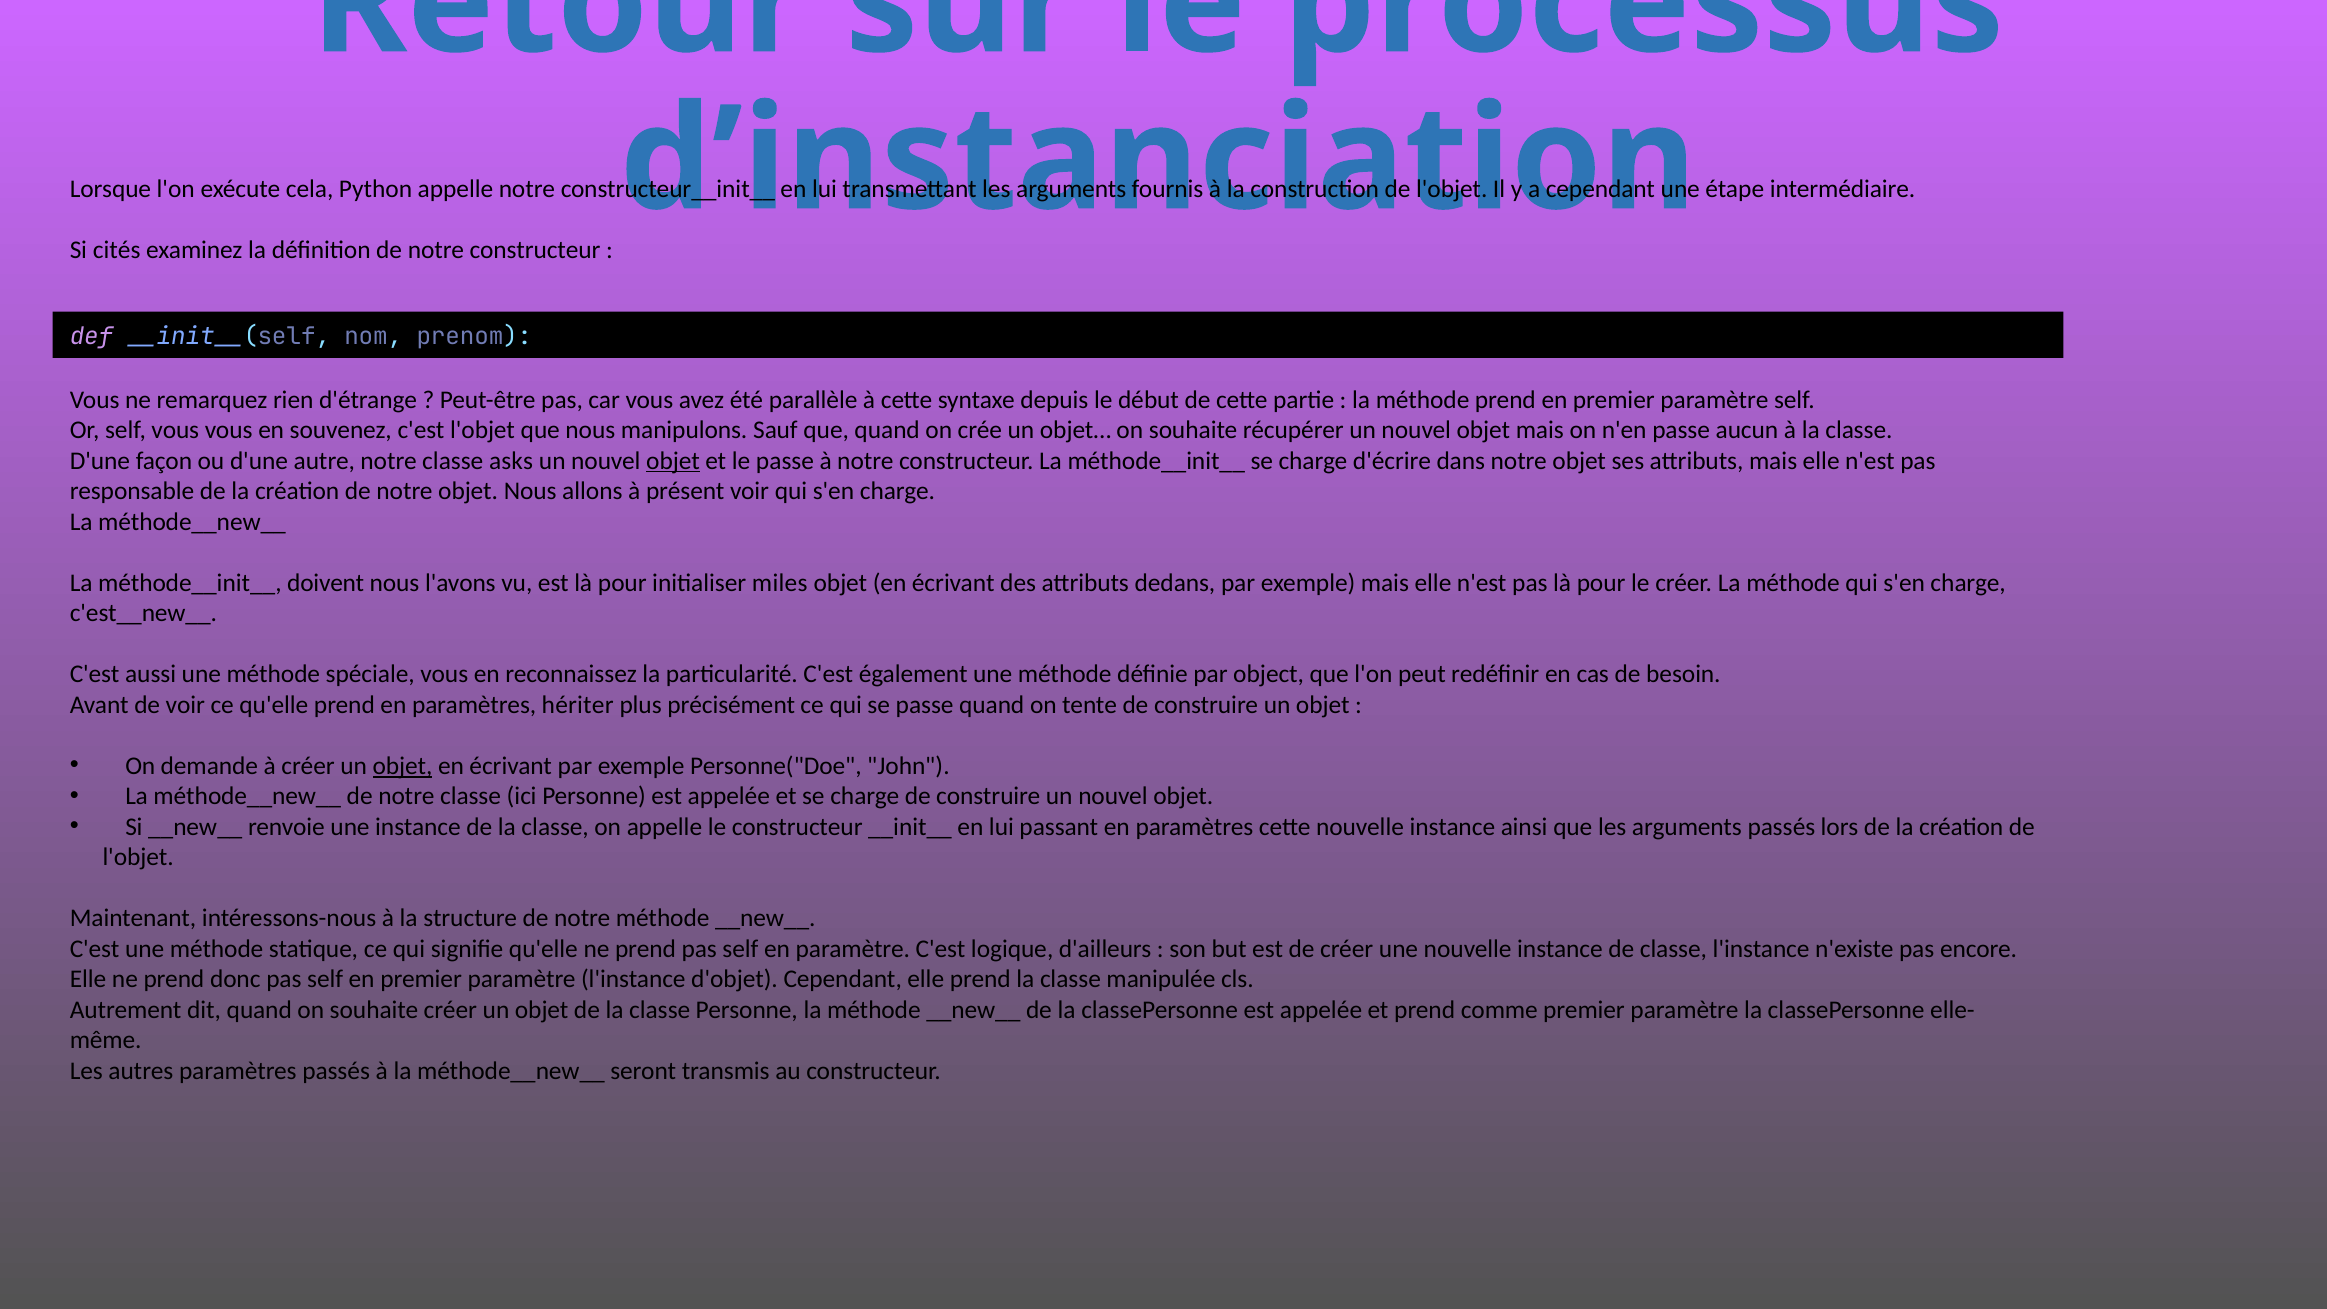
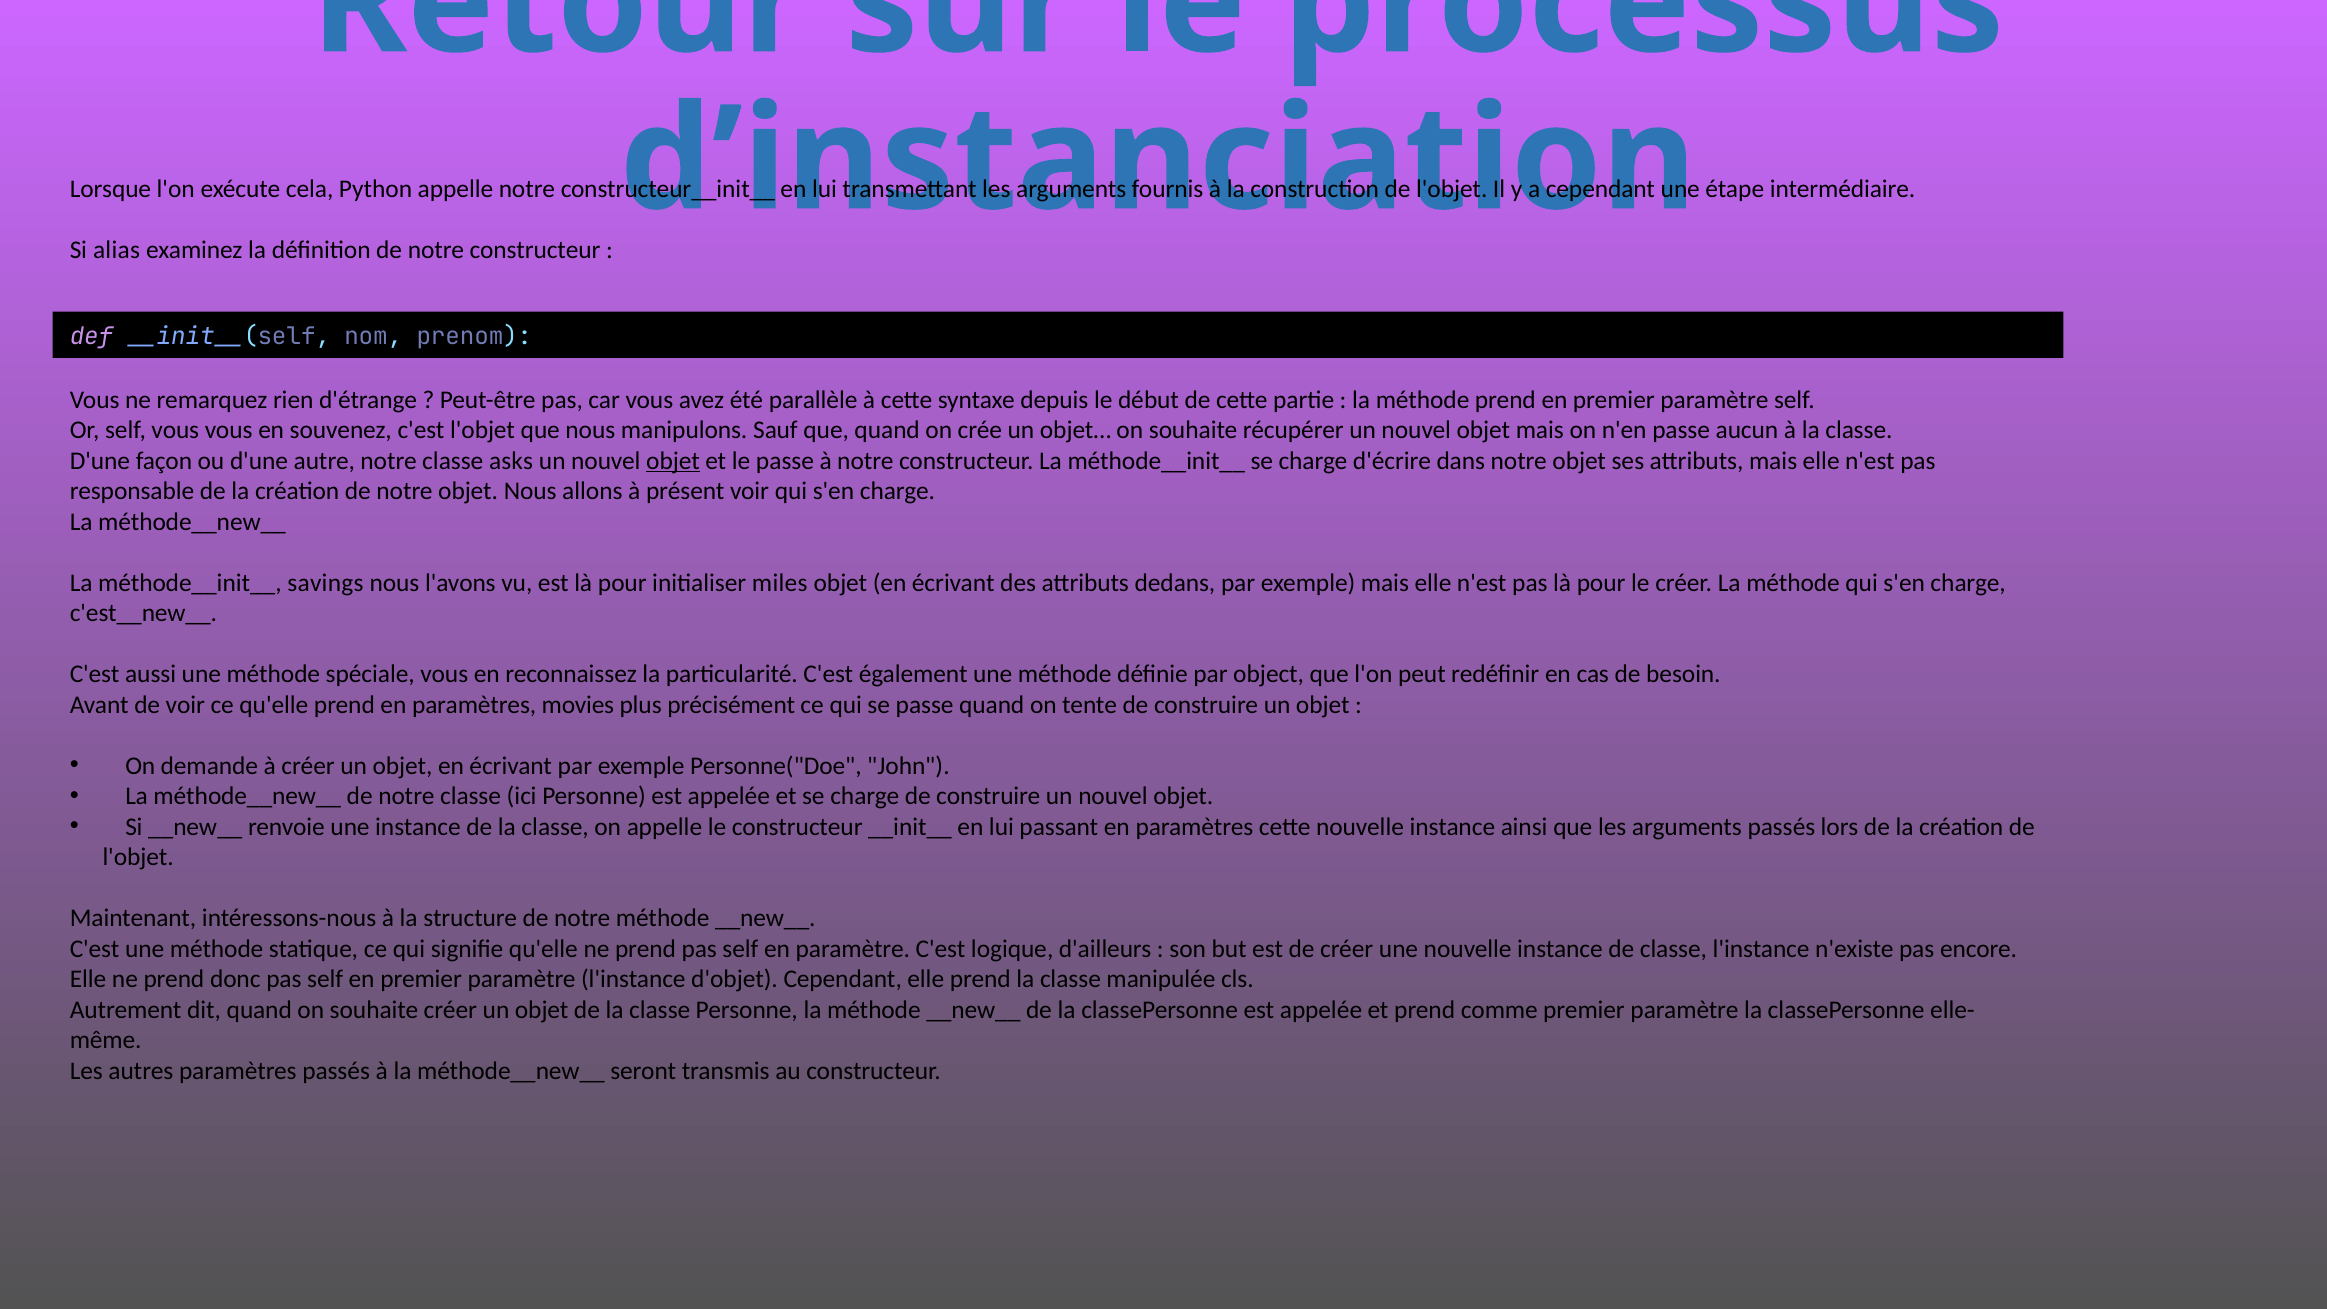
cités: cités -> alias
doivent: doivent -> savings
hériter: hériter -> movies
objet at (402, 766) underline: present -> none
